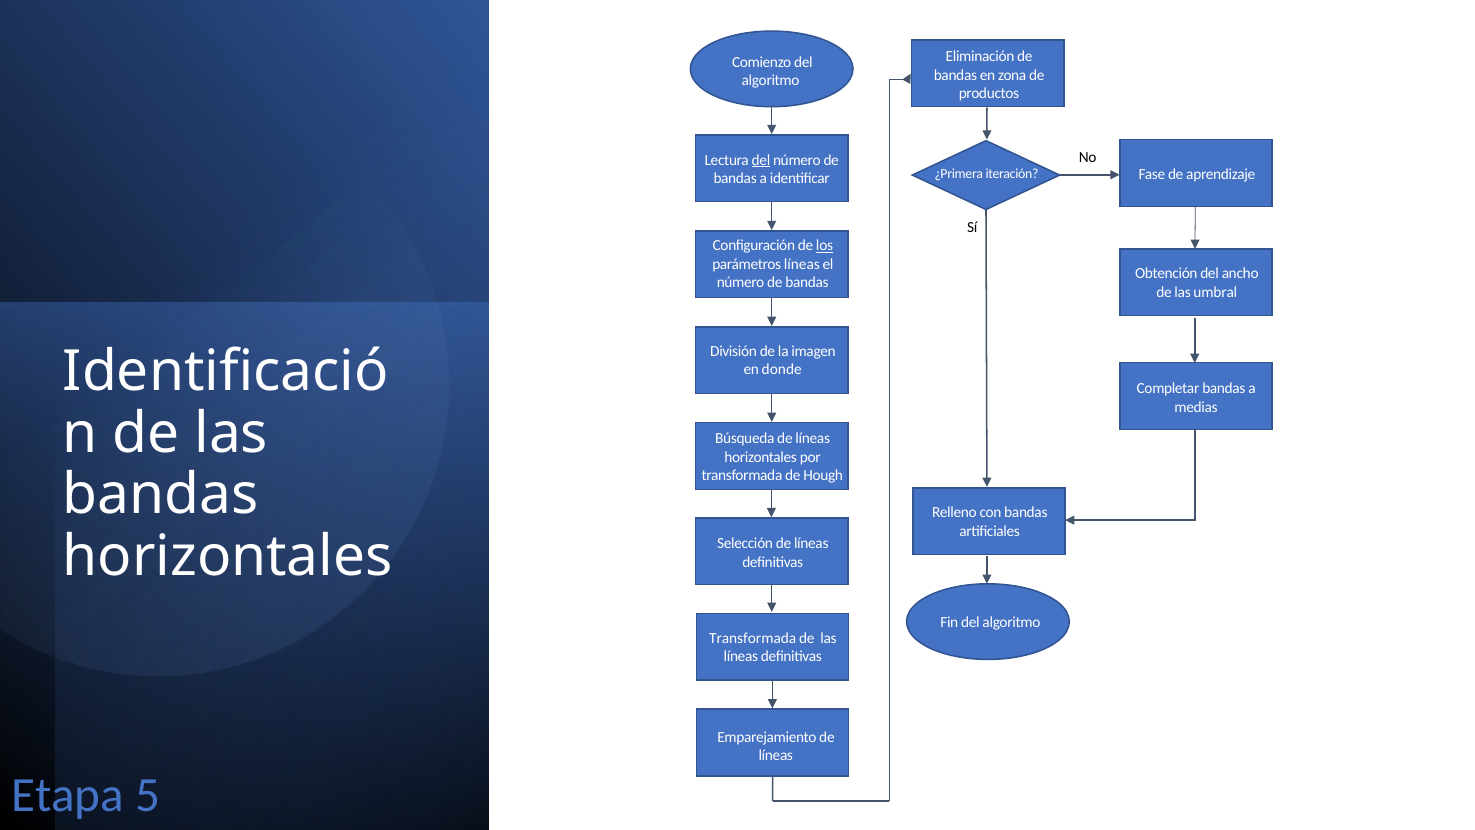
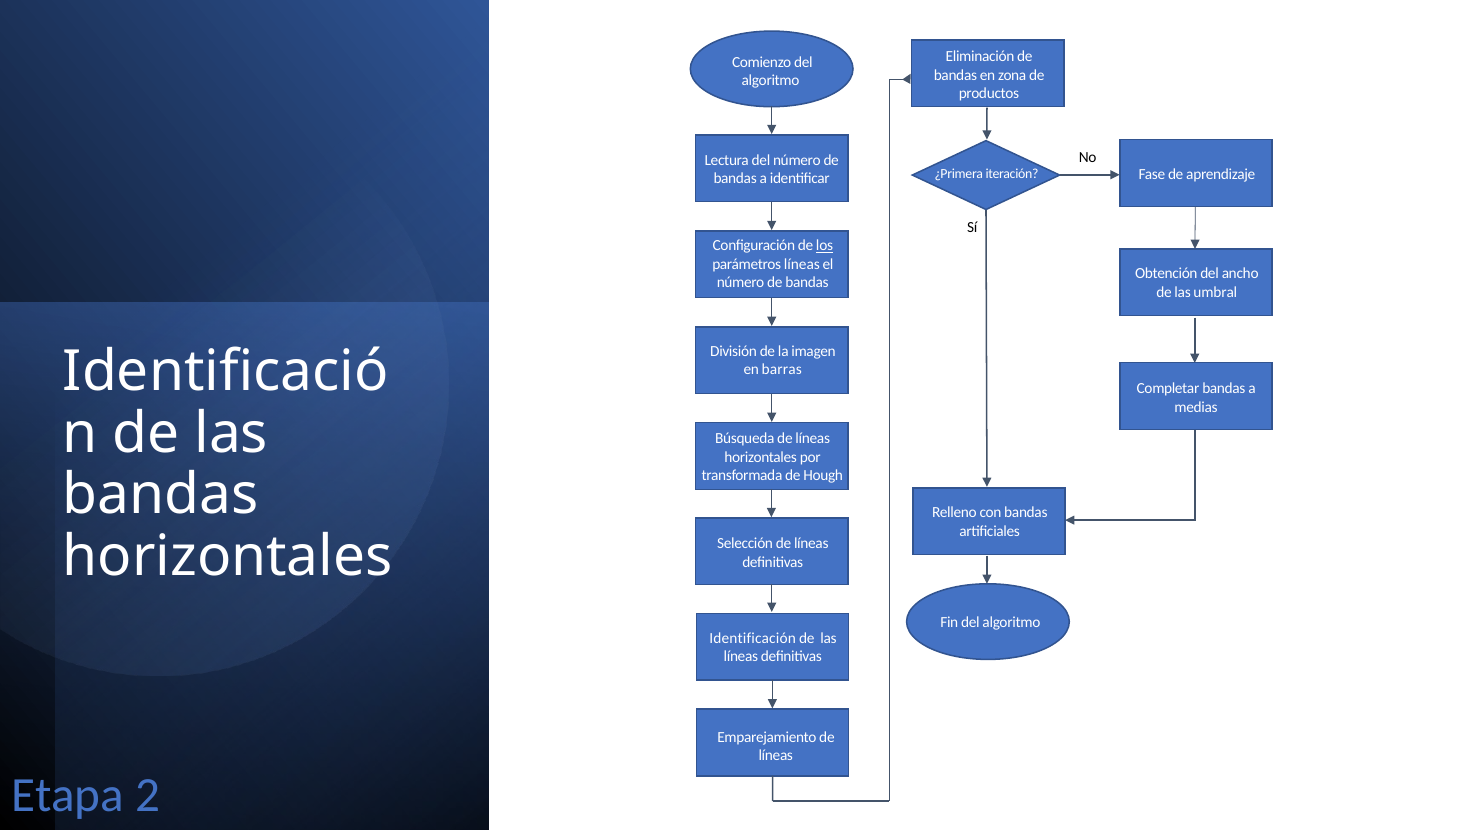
del at (761, 160) underline: present -> none
donde: donde -> barras
Transformada at (753, 638): Transformada -> Identificación
5: 5 -> 2
